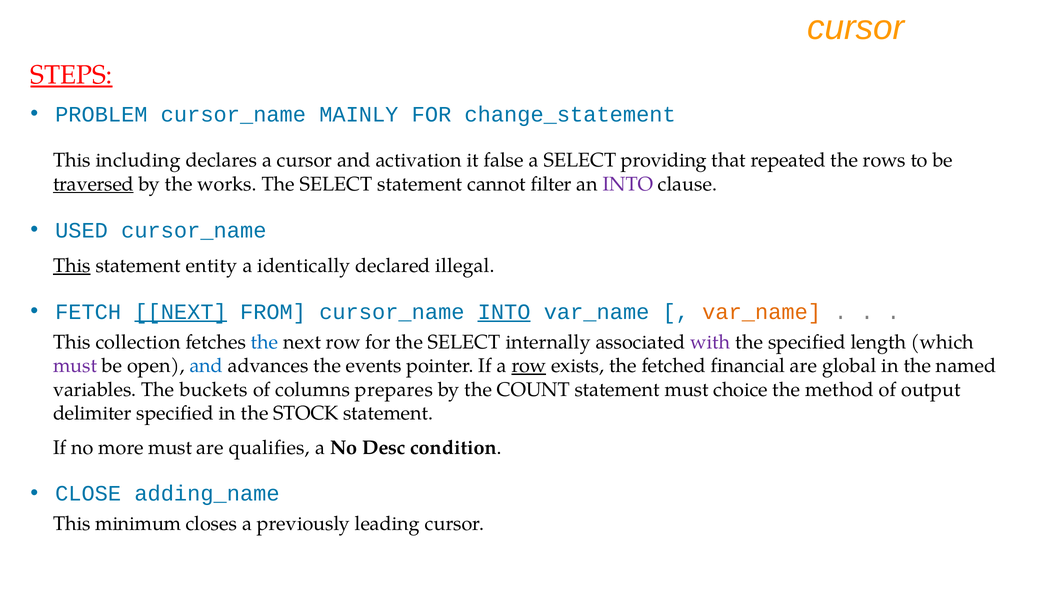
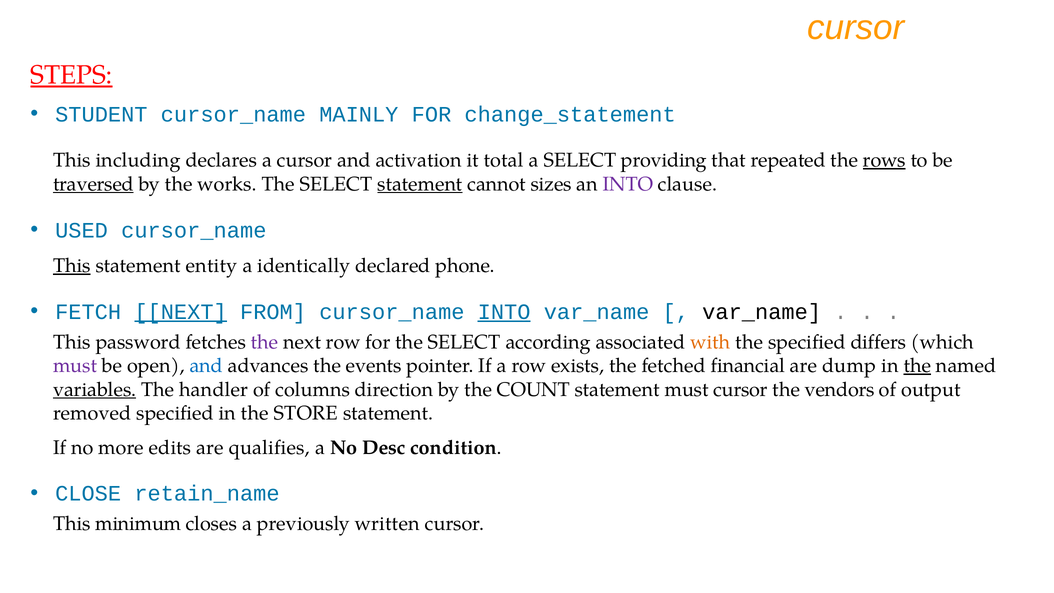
PROBLEM: PROBLEM -> STUDENT
false: false -> total
rows underline: none -> present
statement at (420, 184) underline: none -> present
filter: filter -> sizes
illegal: illegal -> phone
var_name at (762, 312) colour: orange -> black
collection: collection -> password
the at (265, 342) colour: blue -> purple
internally: internally -> according
with colour: purple -> orange
length: length -> differs
row at (529, 366) underline: present -> none
global: global -> dump
the at (917, 366) underline: none -> present
variables underline: none -> present
buckets: buckets -> handler
prepares: prepares -> direction
must choice: choice -> cursor
method: method -> vendors
delimiter: delimiter -> removed
STOCK: STOCK -> STORE
more must: must -> edits
adding_name: adding_name -> retain_name
leading: leading -> written
